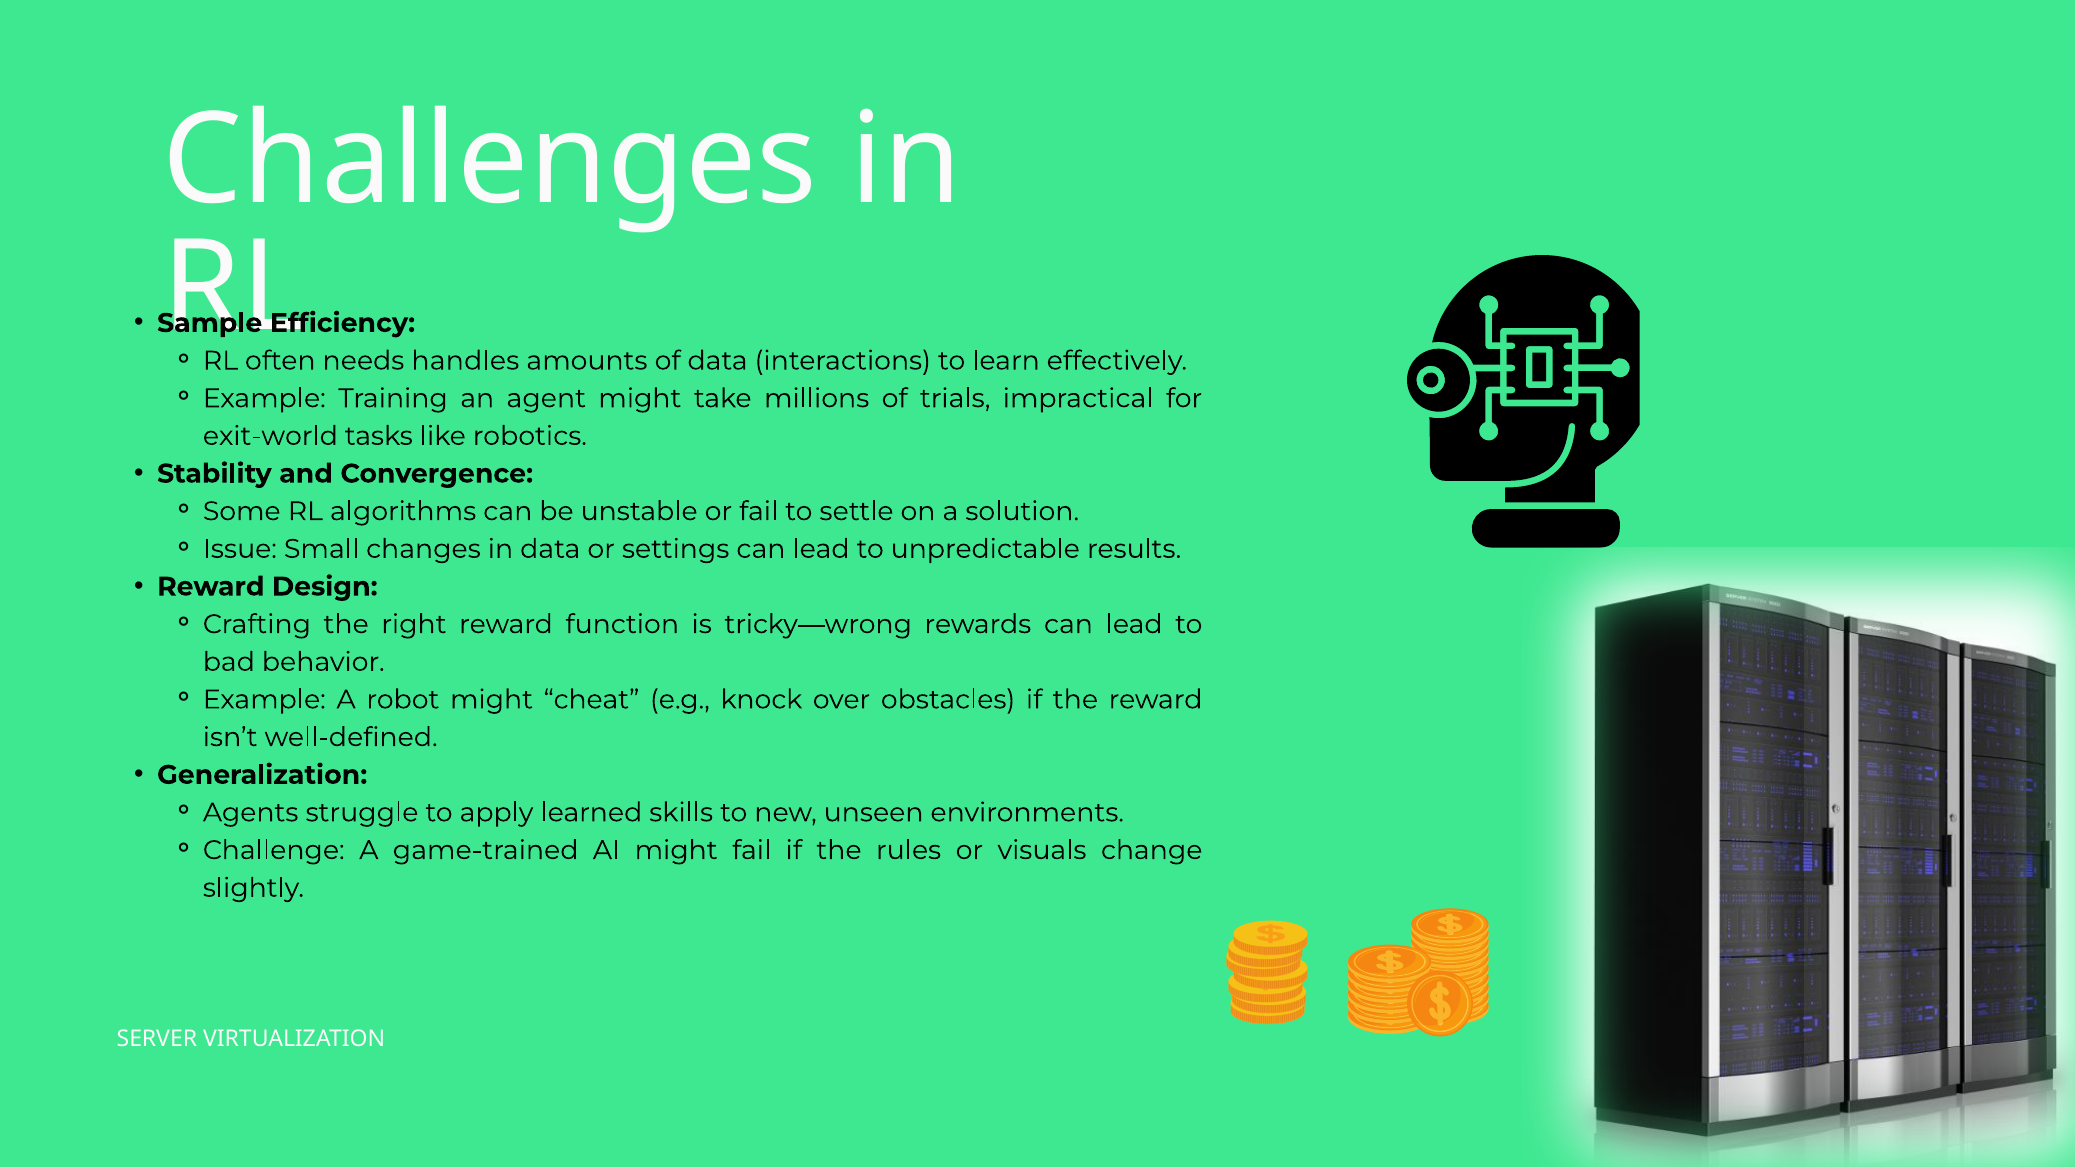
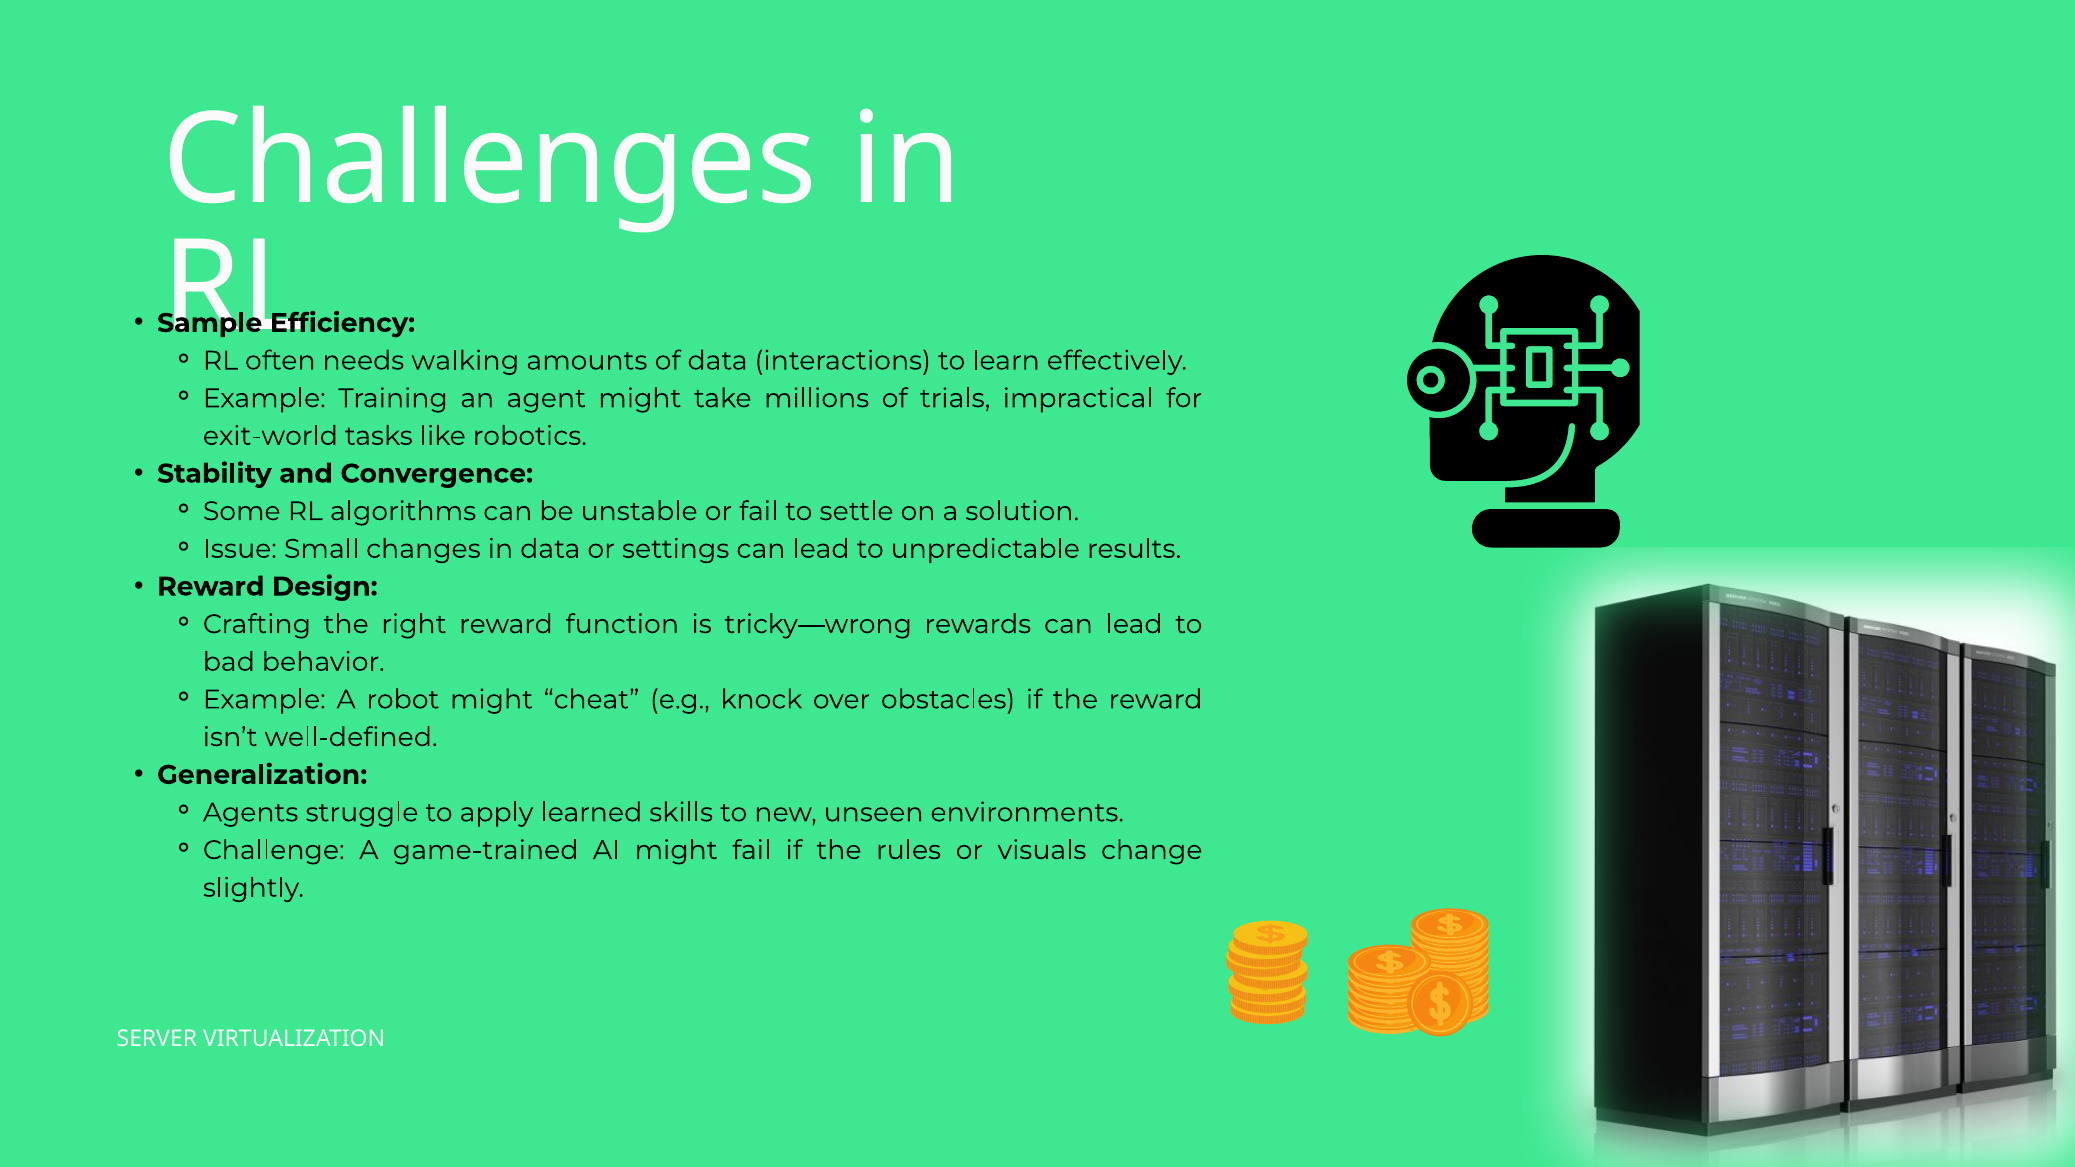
handles: handles -> walking
